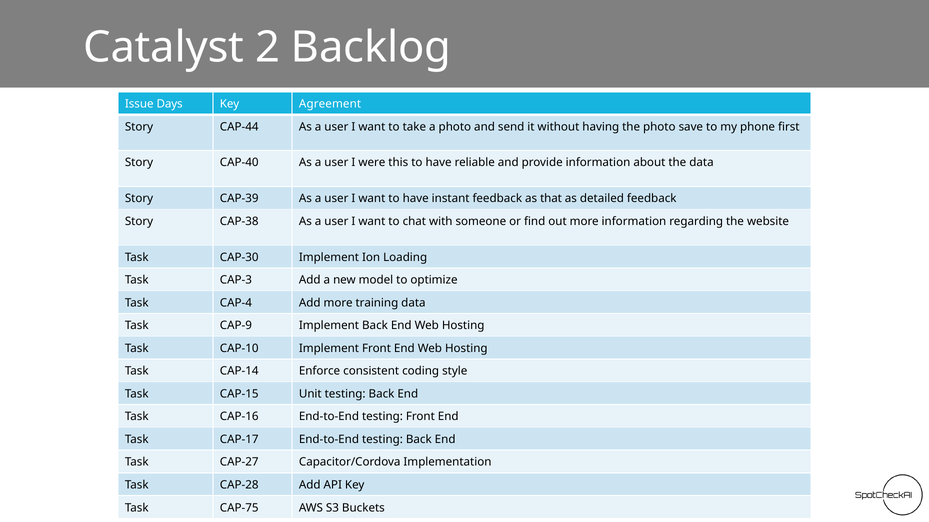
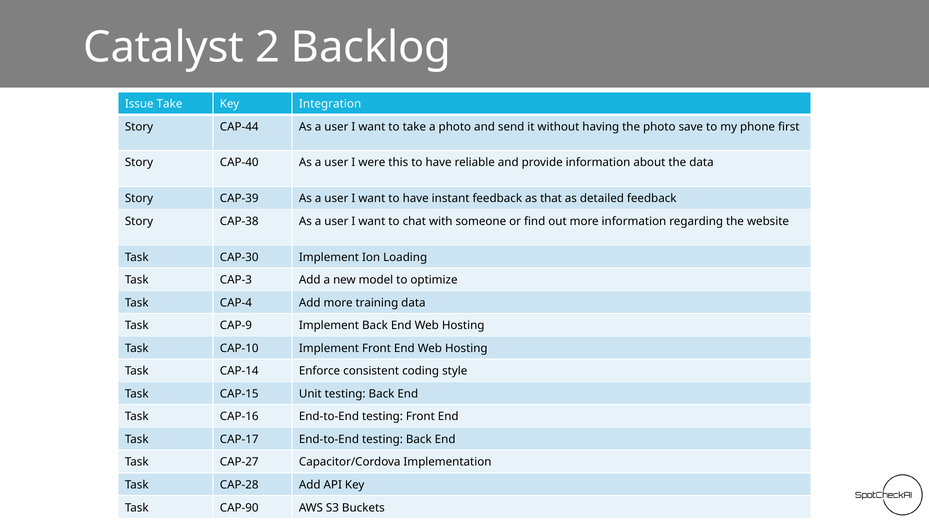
Issue Days: Days -> Take
Agreement: Agreement -> Integration
CAP-75: CAP-75 -> CAP-90
